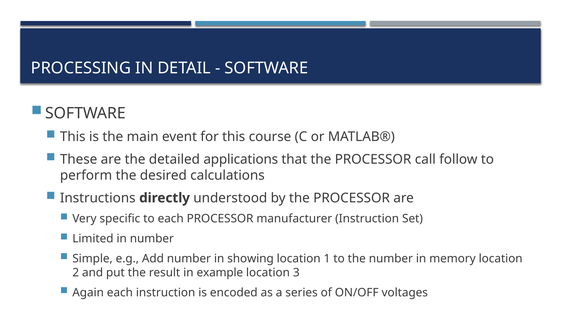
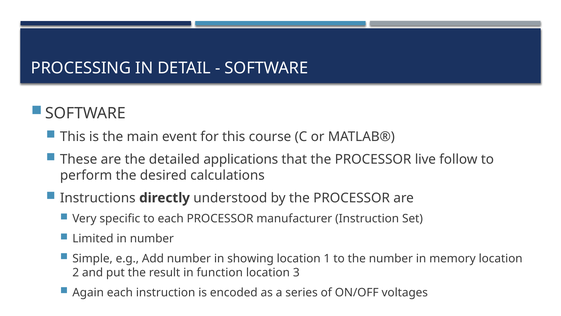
call: call -> live
example: example -> function
